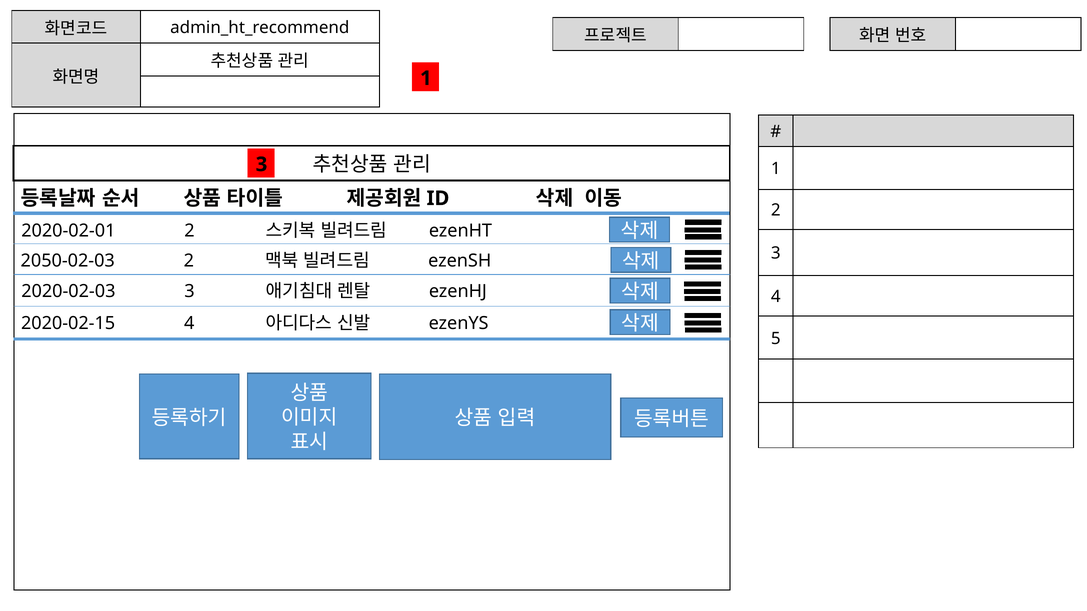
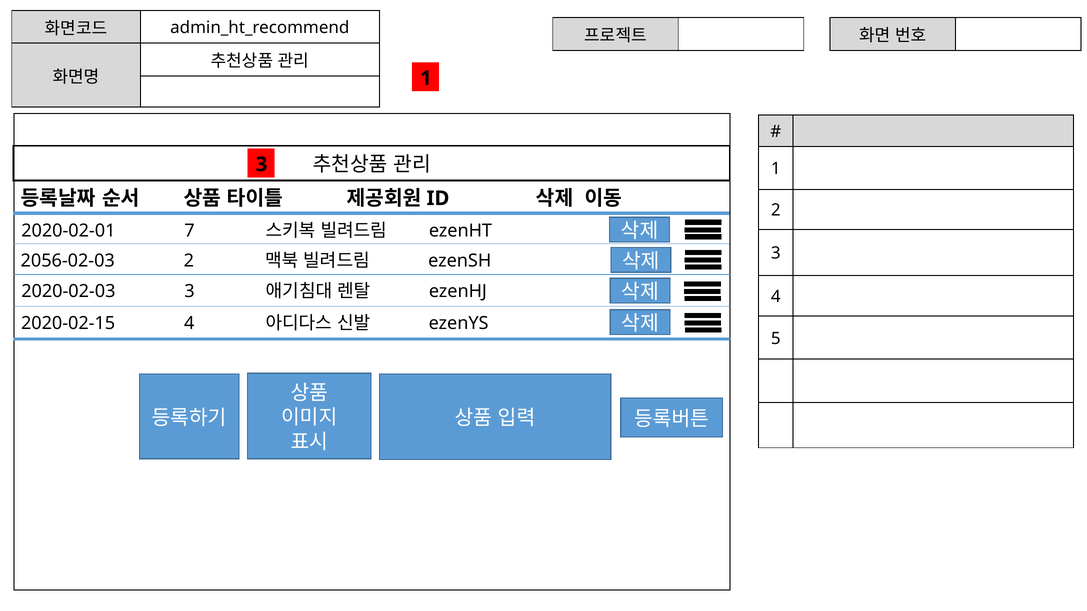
2020-02-01 2: 2 -> 7
2050-02-03: 2050-02-03 -> 2056-02-03
